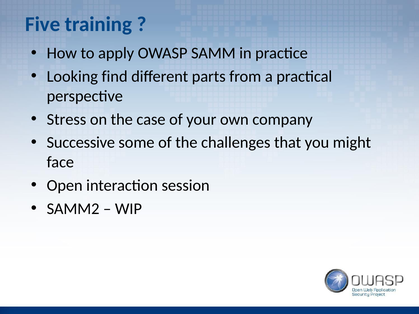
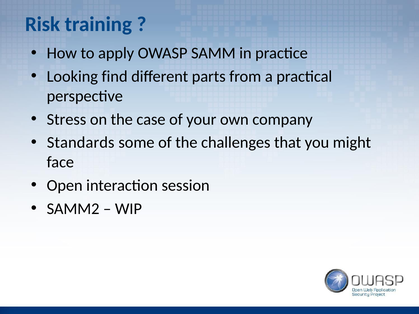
Five: Five -> Risk
Successive: Successive -> Standards
